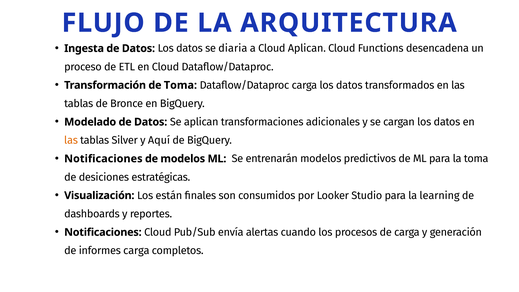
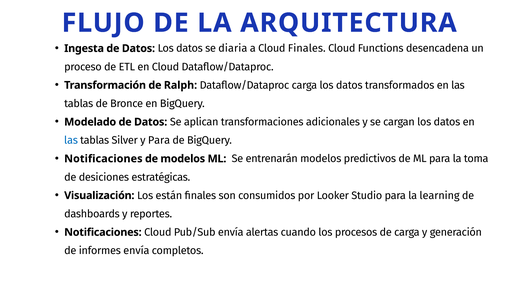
Cloud Aplican: Aplican -> Finales
de Toma: Toma -> Ralph
las at (71, 140) colour: orange -> blue
y Aquí: Aquí -> Para
informes carga: carga -> envía
